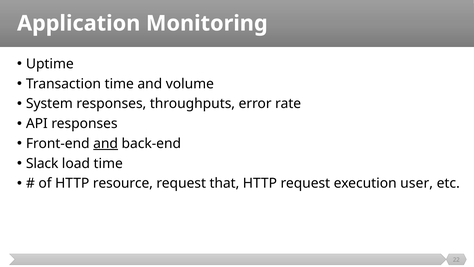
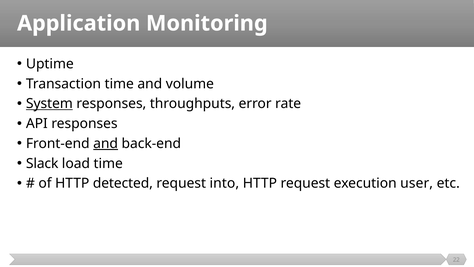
System underline: none -> present
resource: resource -> detected
that: that -> into
